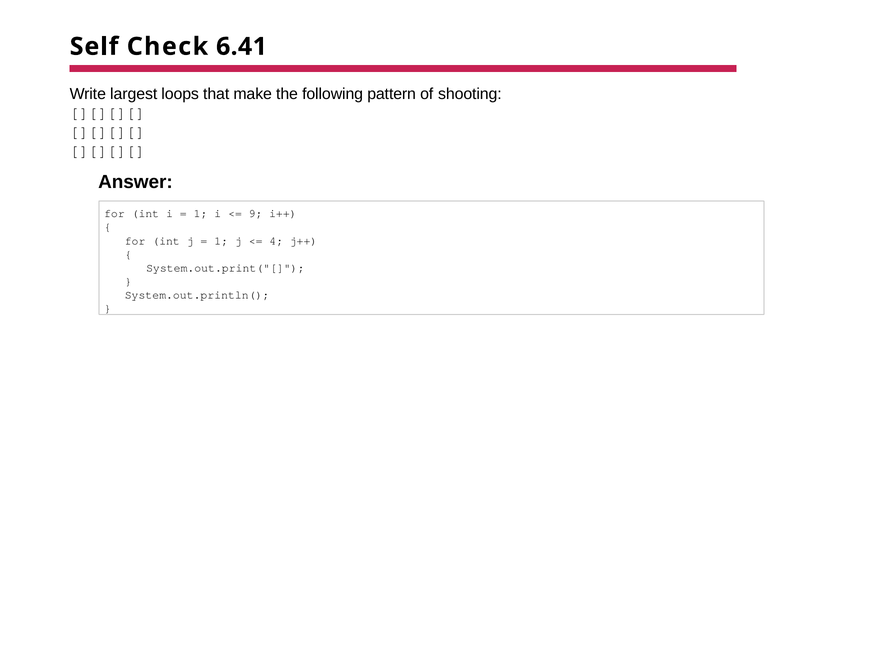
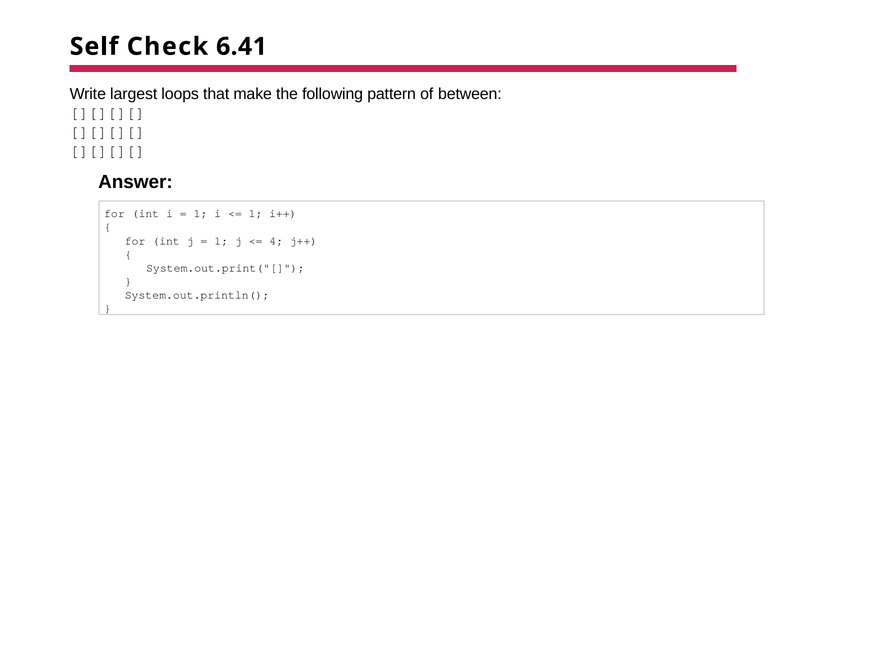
shooting: shooting -> between
9 at (256, 213): 9 -> 1
